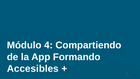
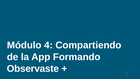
Accesibles: Accesibles -> Observaste
